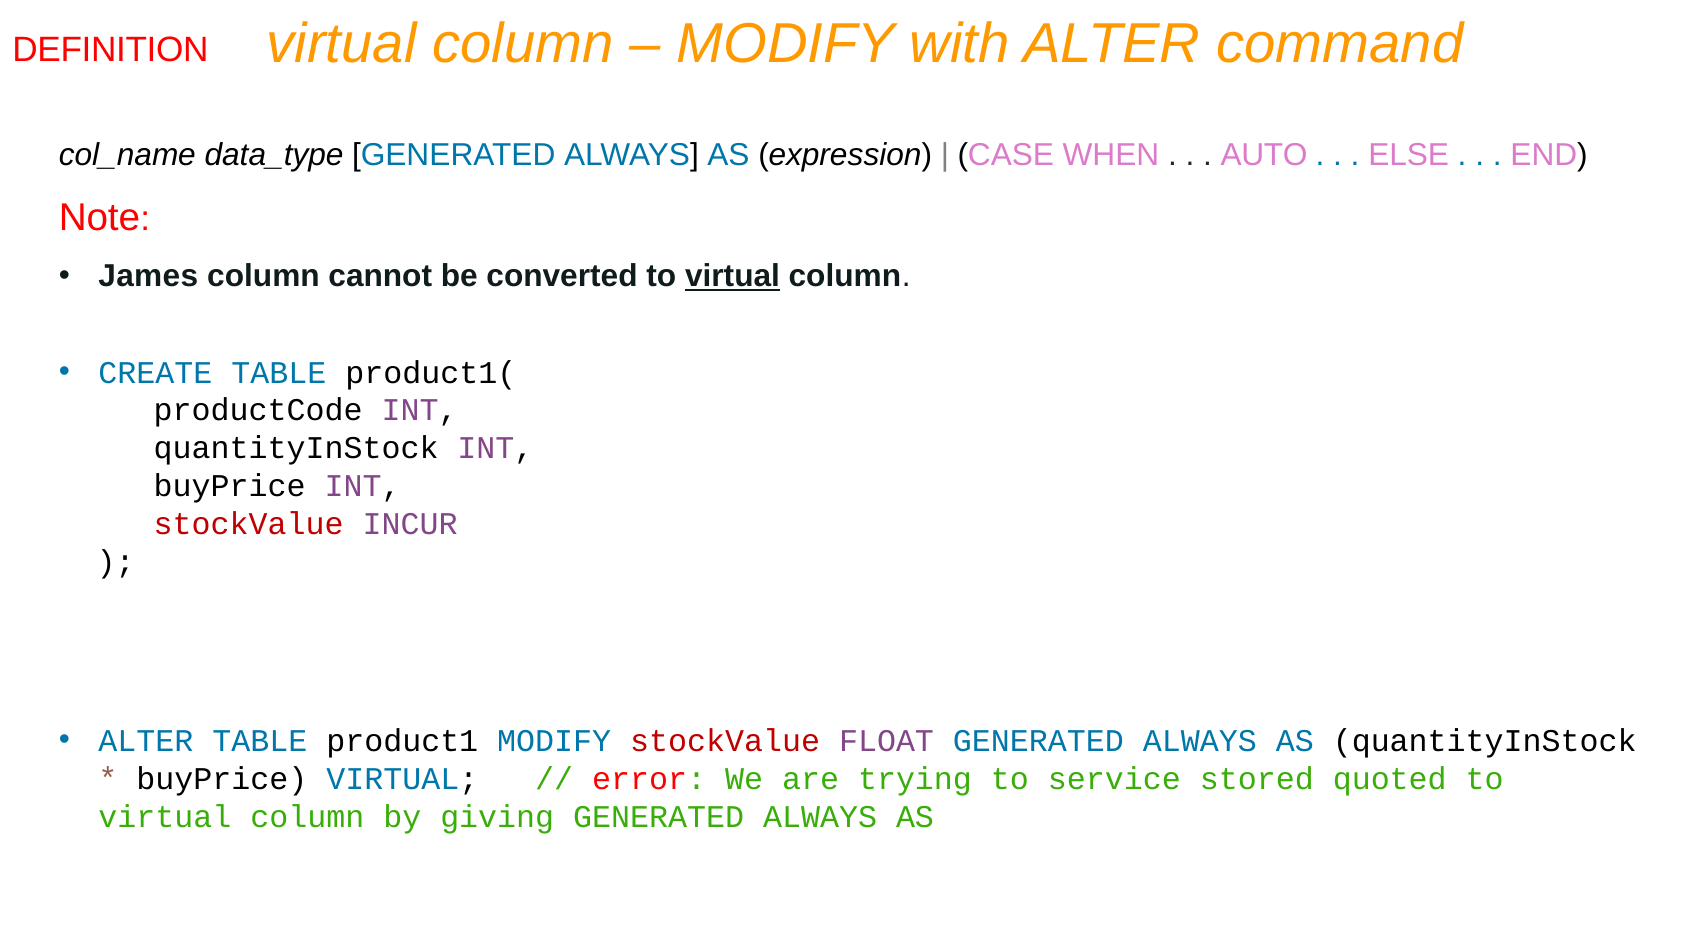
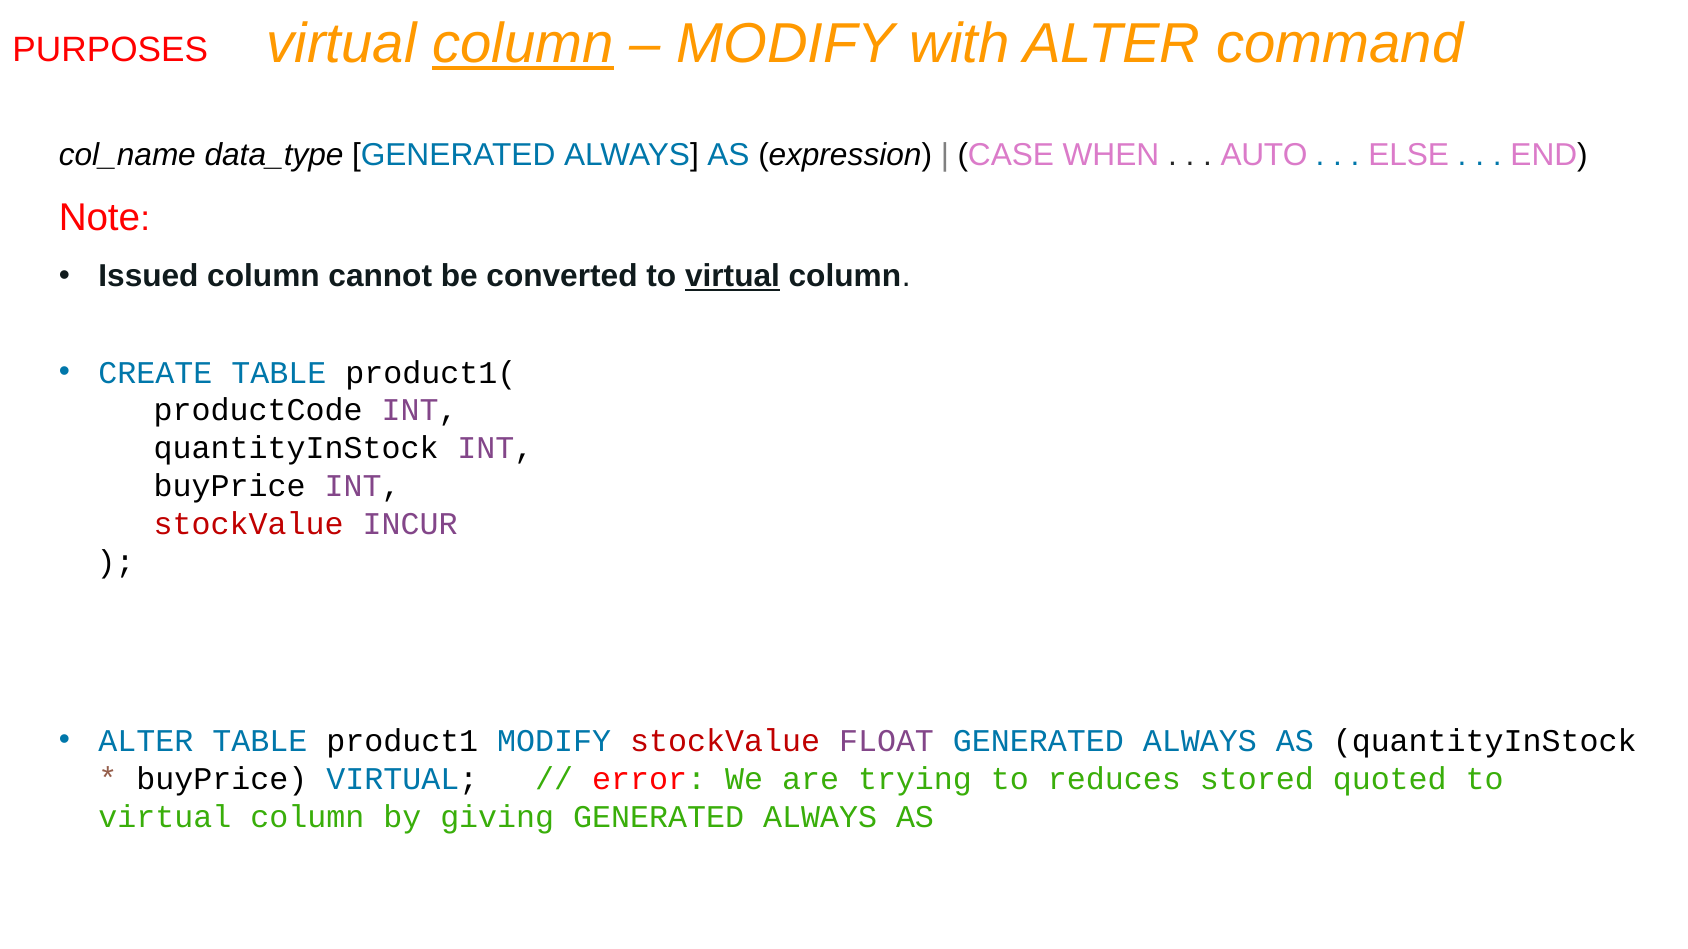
column at (523, 44) underline: none -> present
DEFINITION: DEFINITION -> PURPOSES
James: James -> Issued
service: service -> reduces
